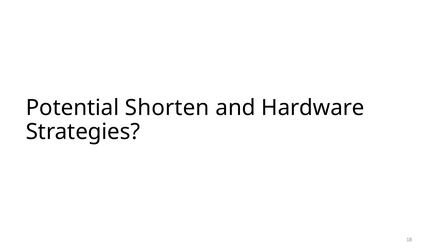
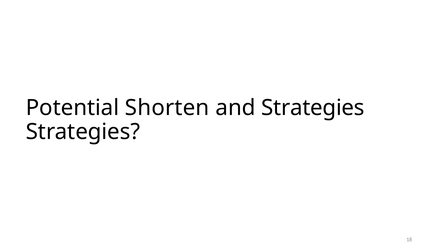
and Hardware: Hardware -> Strategies
